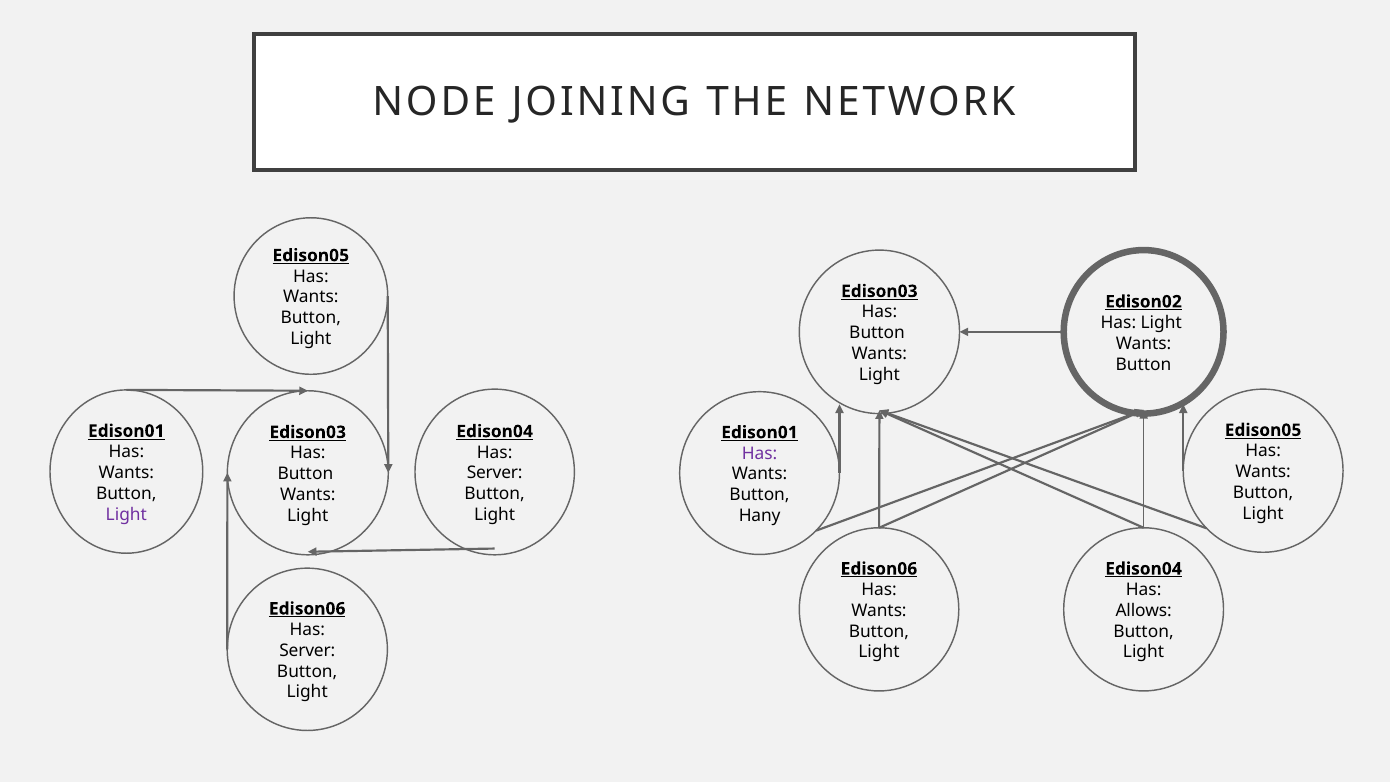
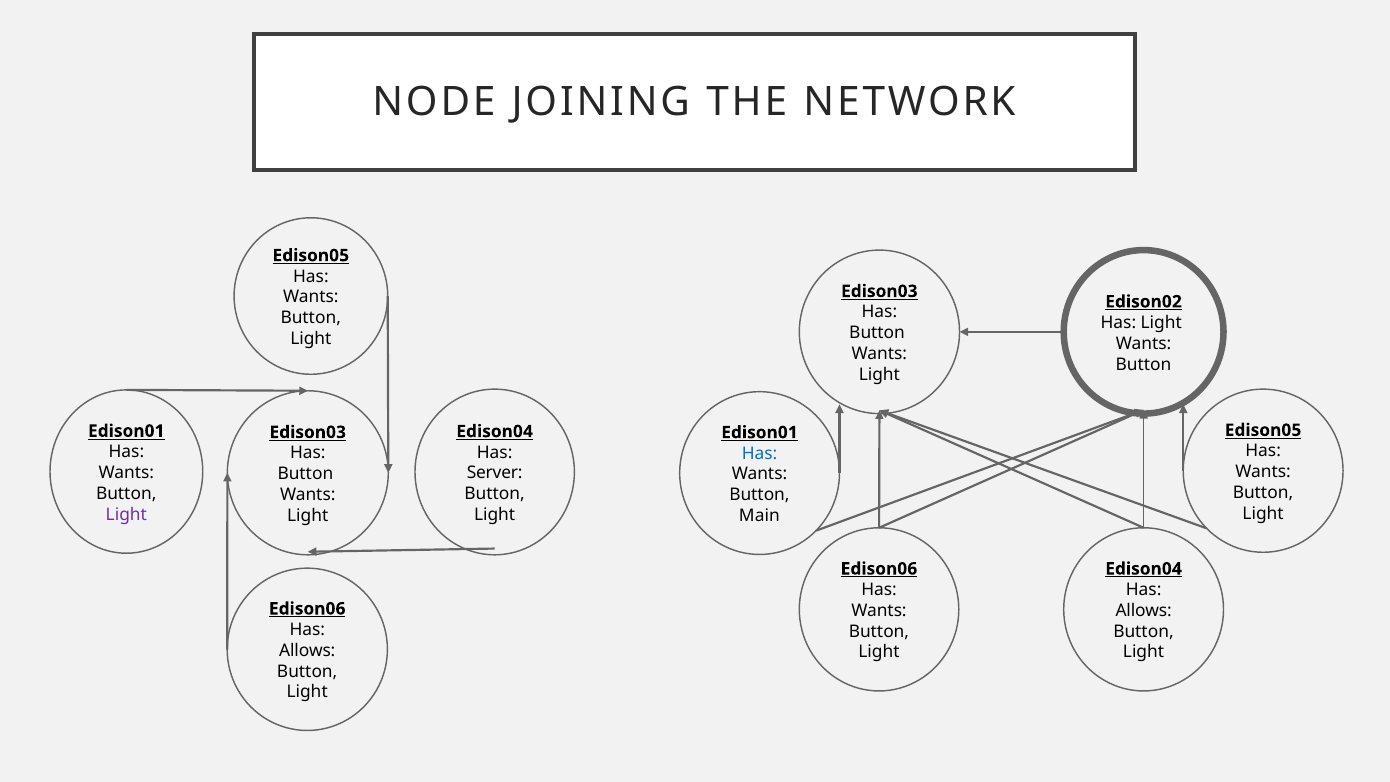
Has at (760, 453) colour: purple -> blue
Hany: Hany -> Main
Server at (307, 650): Server -> Allows
